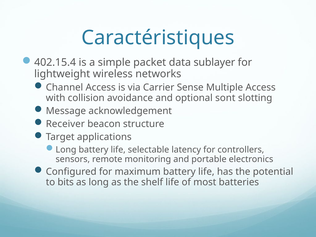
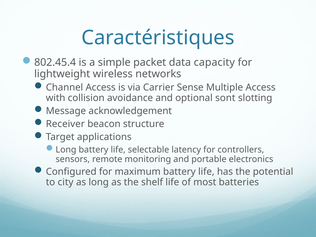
402.15.4: 402.15.4 -> 802.45.4
sublayer: sublayer -> capacity
bits: bits -> city
